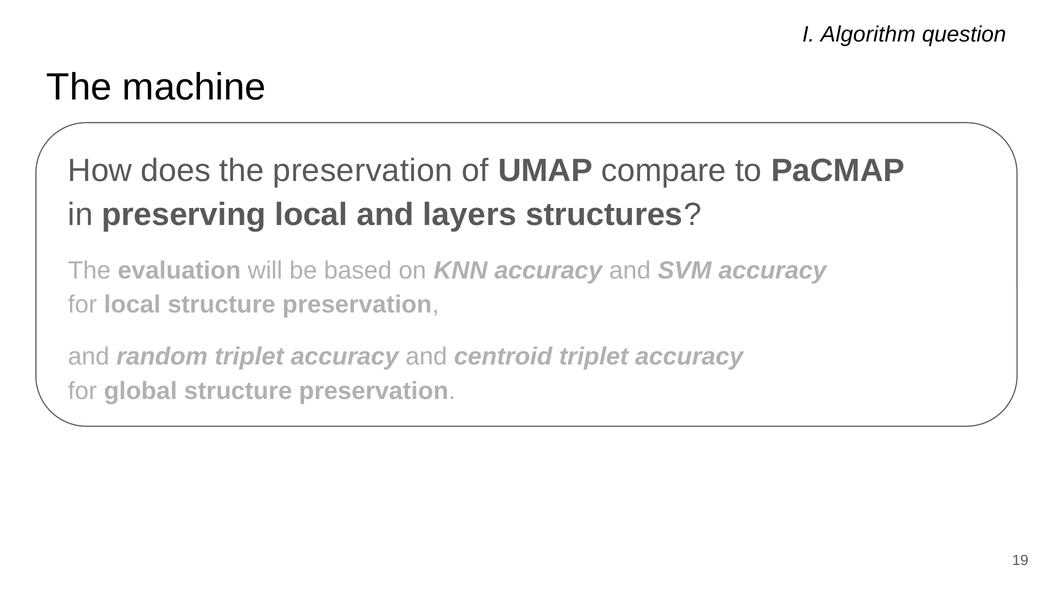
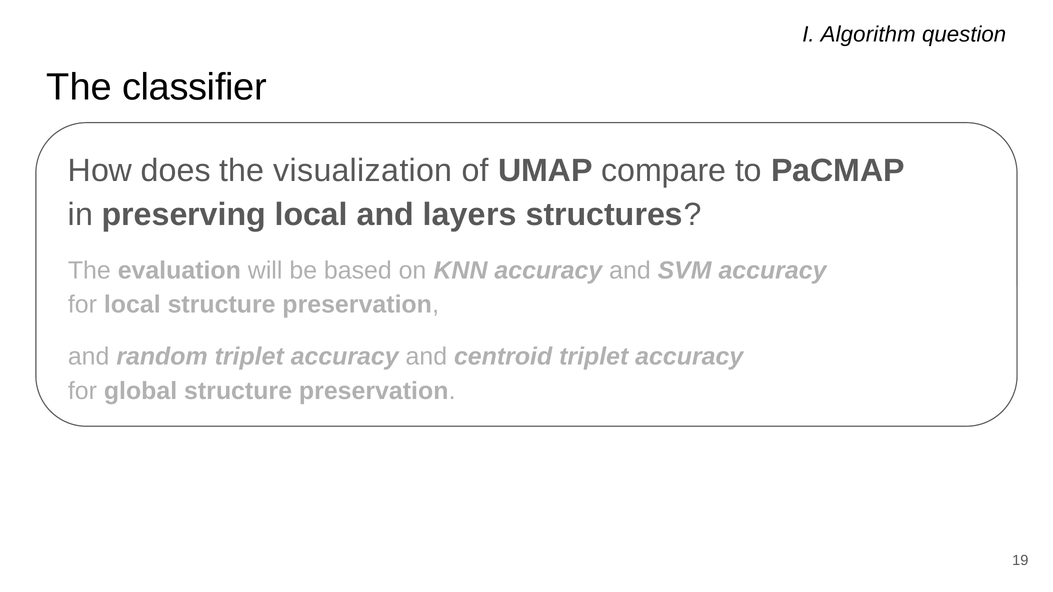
machine: machine -> classifier
the preservation: preservation -> visualization
